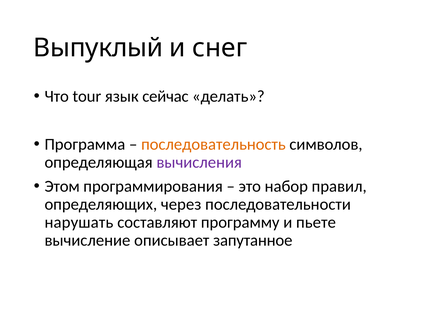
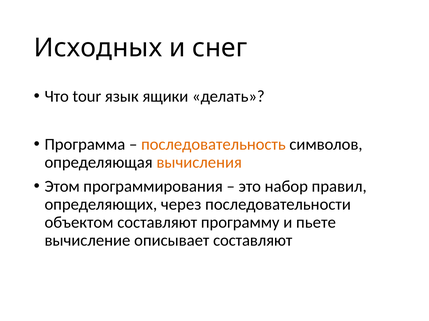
Выпуклый: Выпуклый -> Исходных
сейчас: сейчас -> ящики
вычисления colour: purple -> orange
нарушать: нарушать -> объектом
описывает запутанное: запутанное -> составляют
